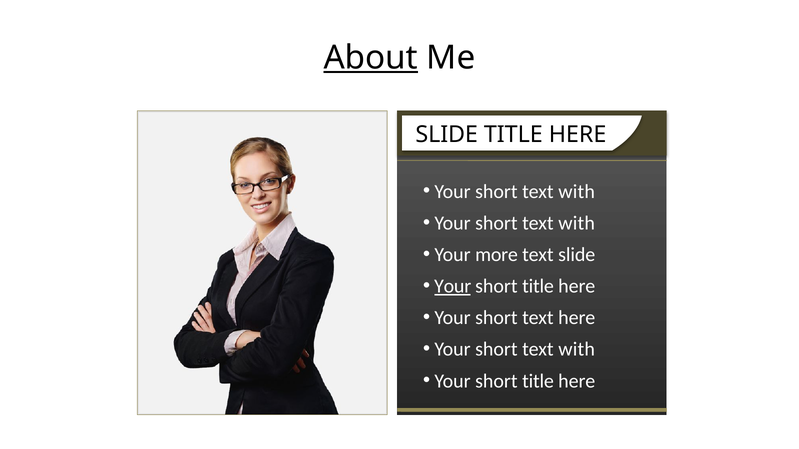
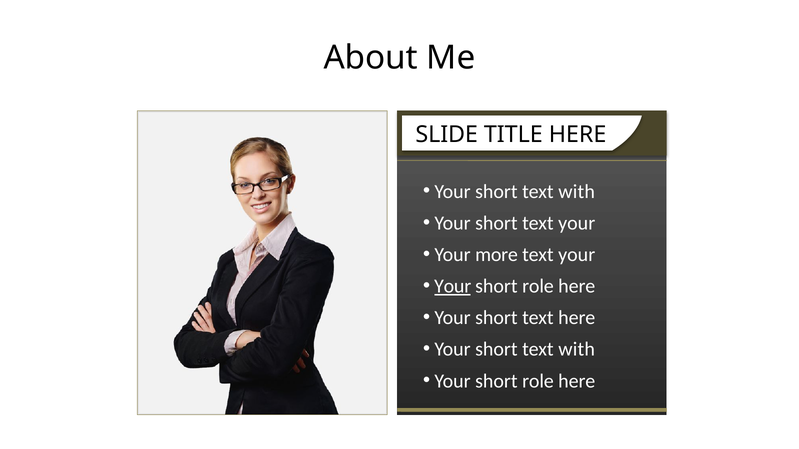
About underline: present -> none
with at (577, 223): with -> your
slide at (577, 255): slide -> your
title at (538, 286): title -> role
title at (538, 381): title -> role
